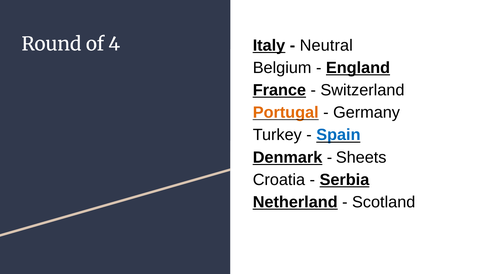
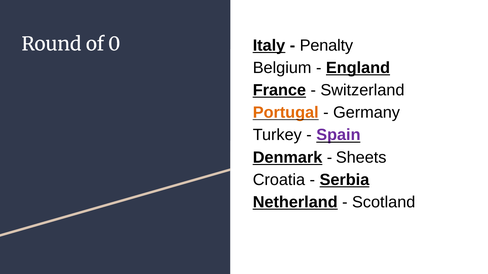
4: 4 -> 0
Neutral: Neutral -> Penalty
Spain colour: blue -> purple
